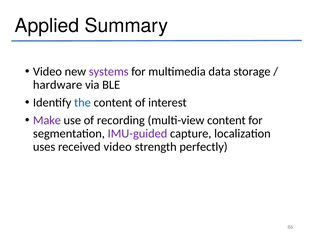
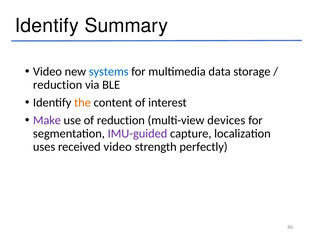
Applied at (47, 26): Applied -> Identify
systems colour: purple -> blue
hardware at (58, 85): hardware -> reduction
the colour: blue -> orange
of recording: recording -> reduction
multi-view content: content -> devices
